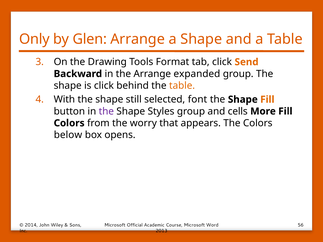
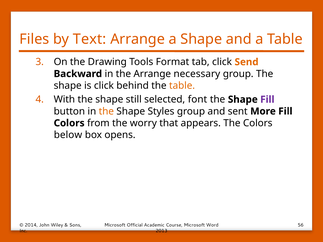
Only: Only -> Files
Glen: Glen -> Text
expanded: expanded -> necessary
Fill at (267, 100) colour: orange -> purple
the at (106, 111) colour: purple -> orange
cells: cells -> sent
